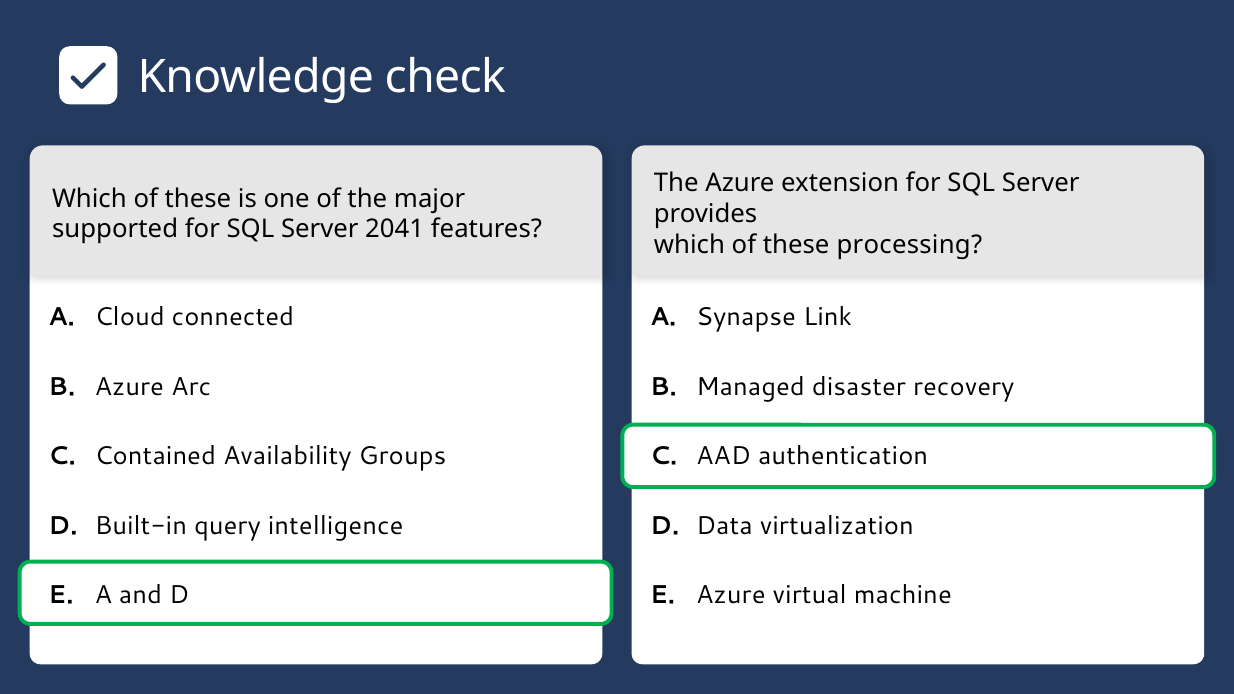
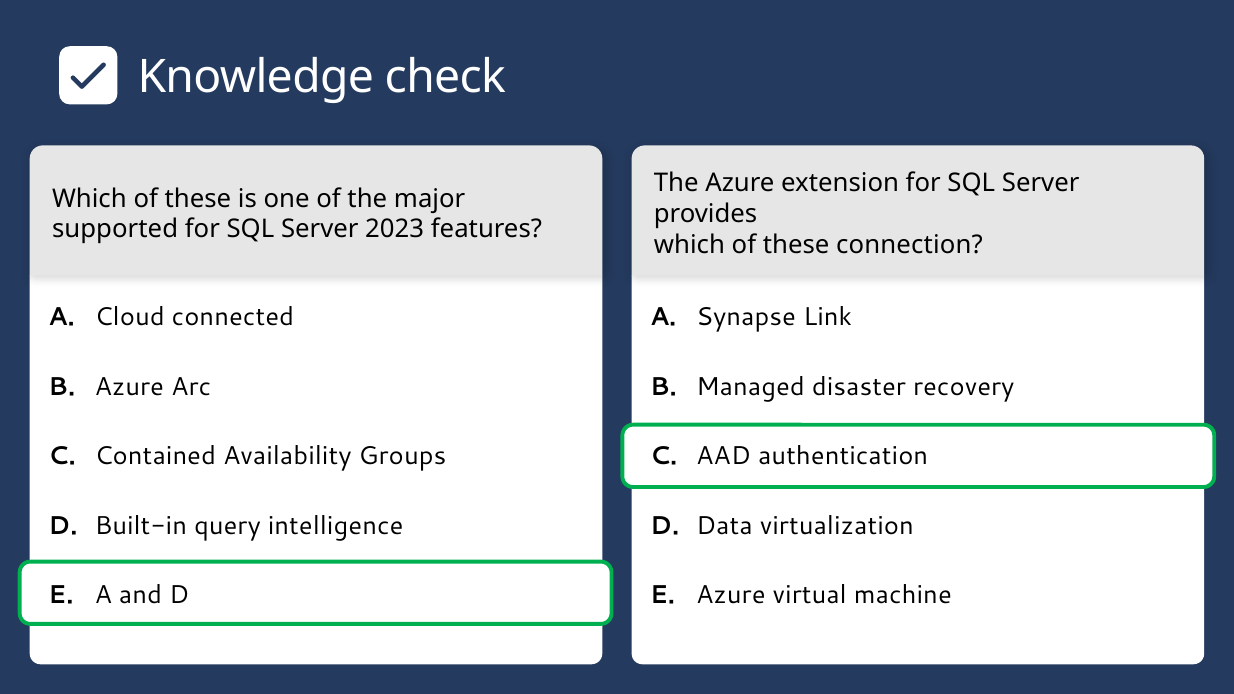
2041: 2041 -> 2023
processing: processing -> connection
